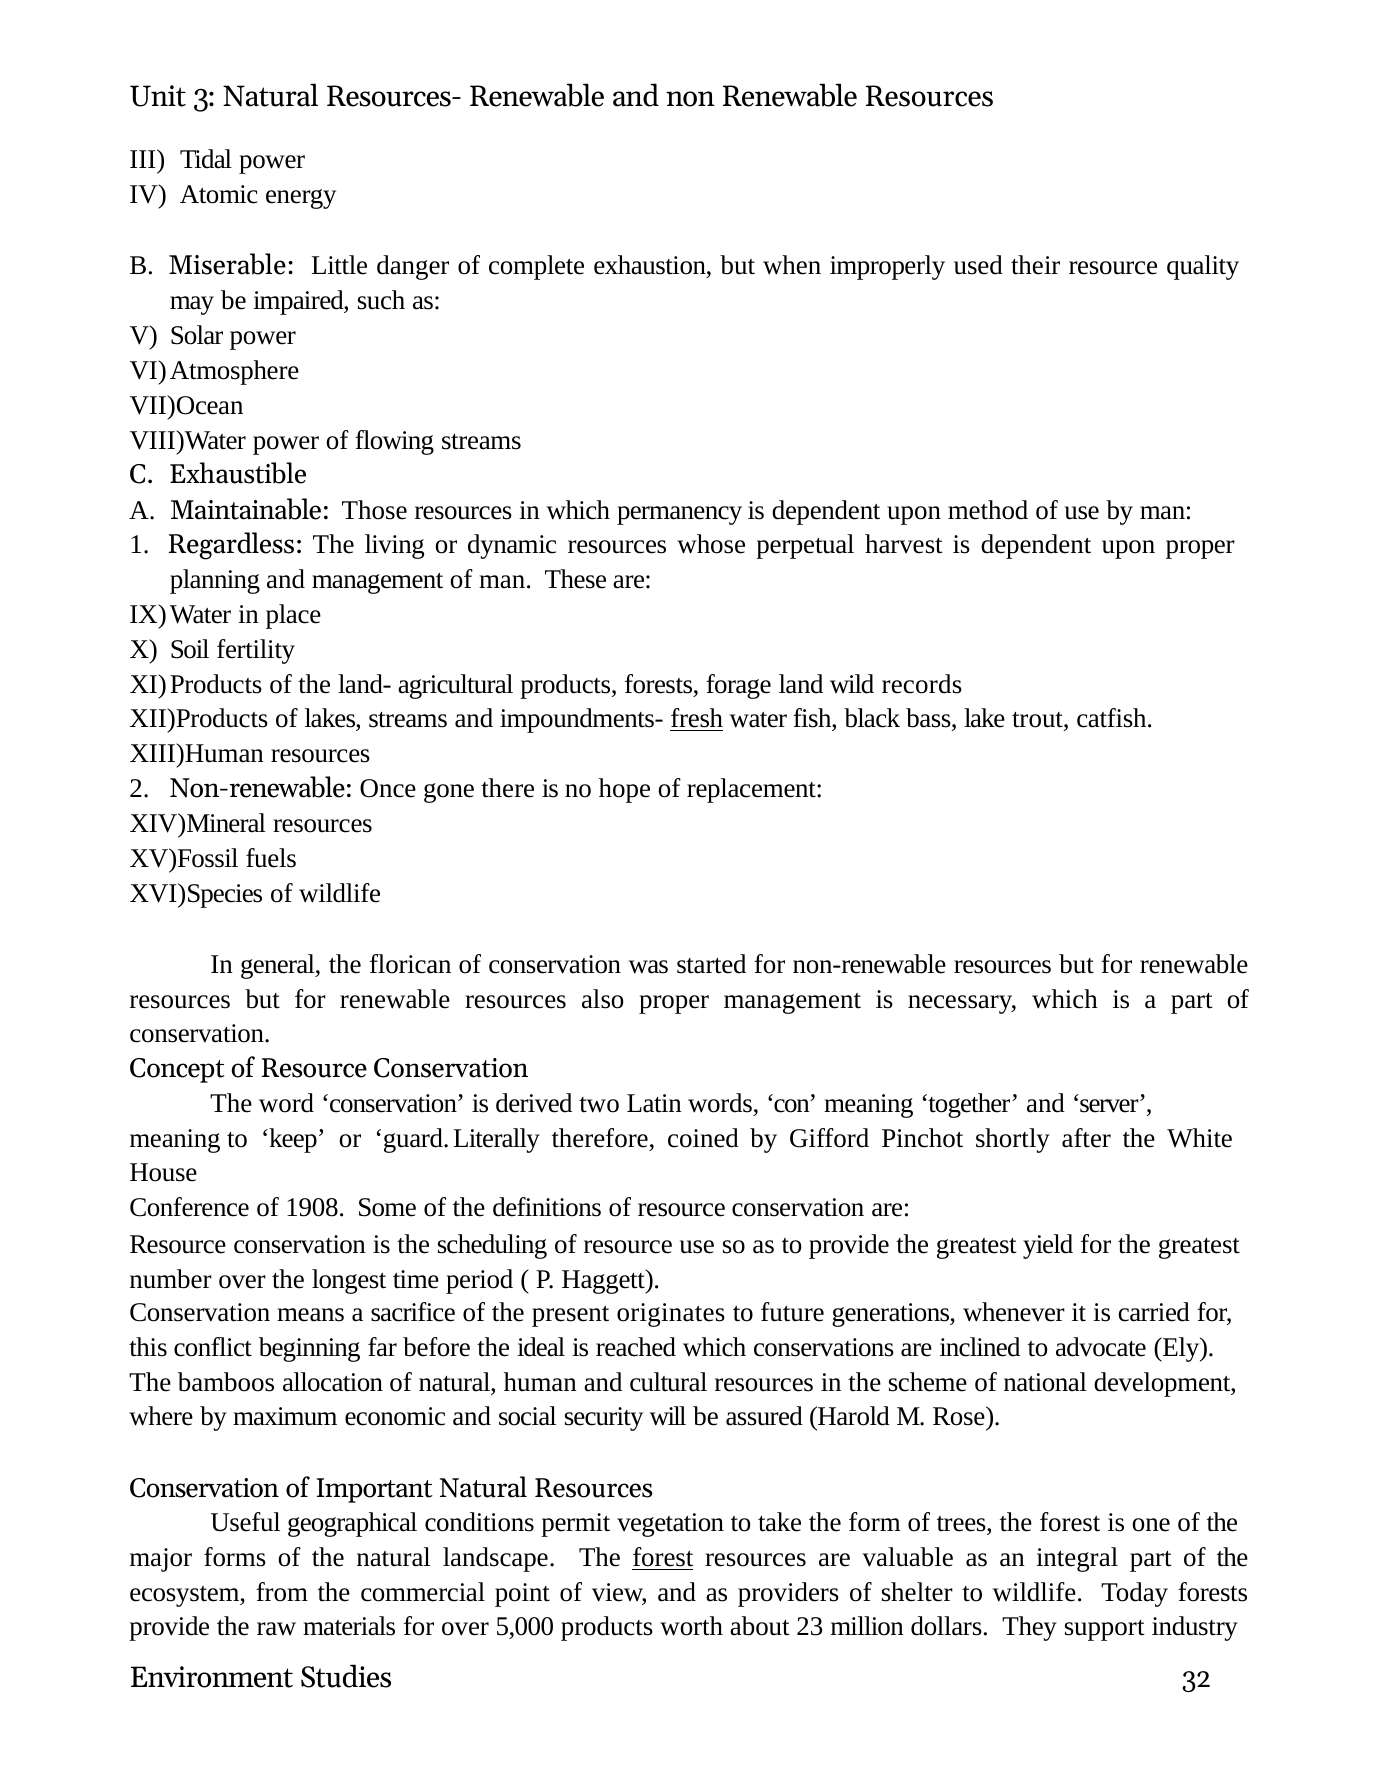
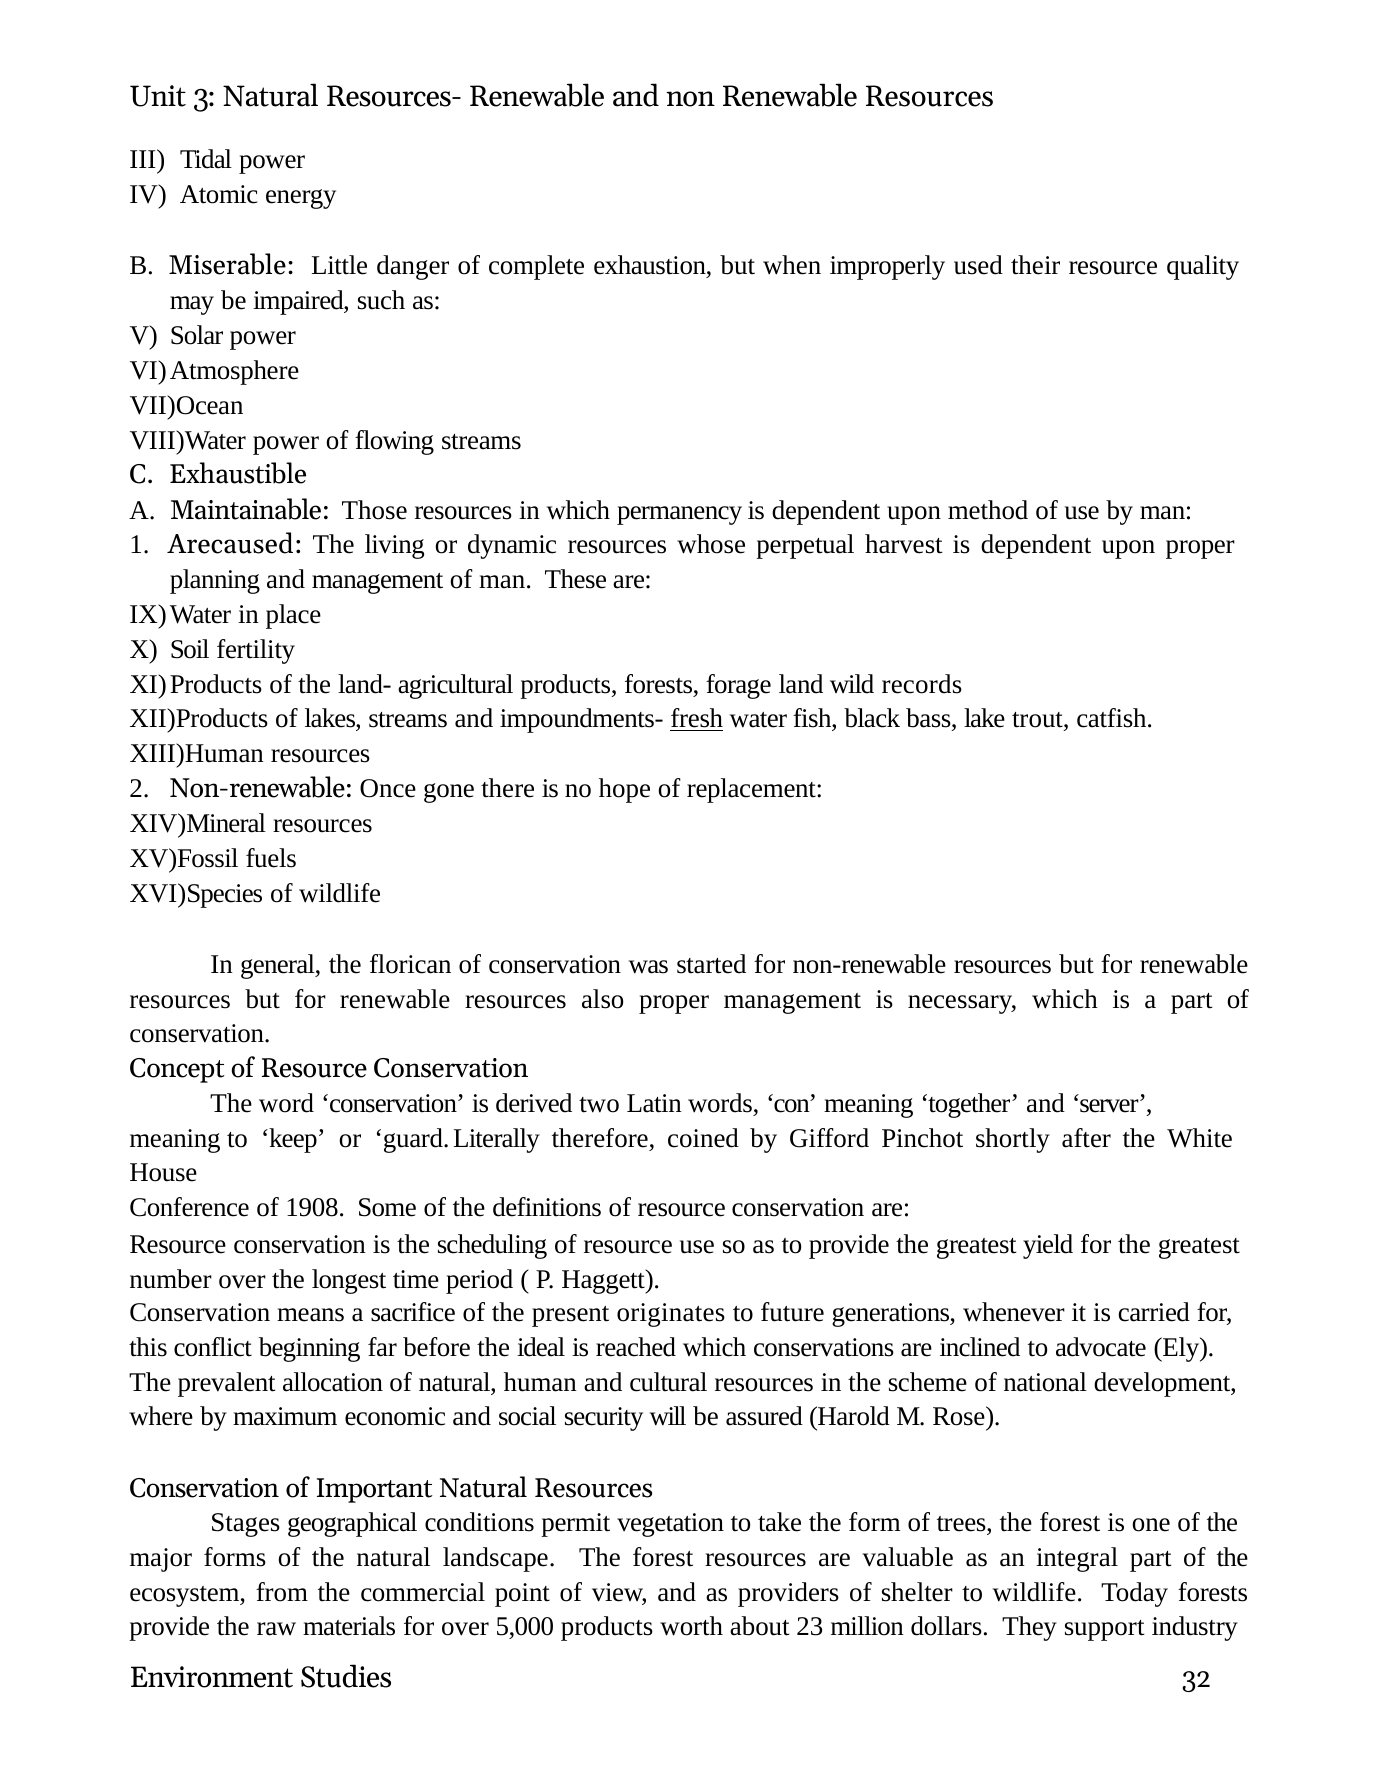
Regardless: Regardless -> Arecaused
bamboos: bamboos -> prevalent
Useful: Useful -> Stages
forest at (663, 1558) underline: present -> none
